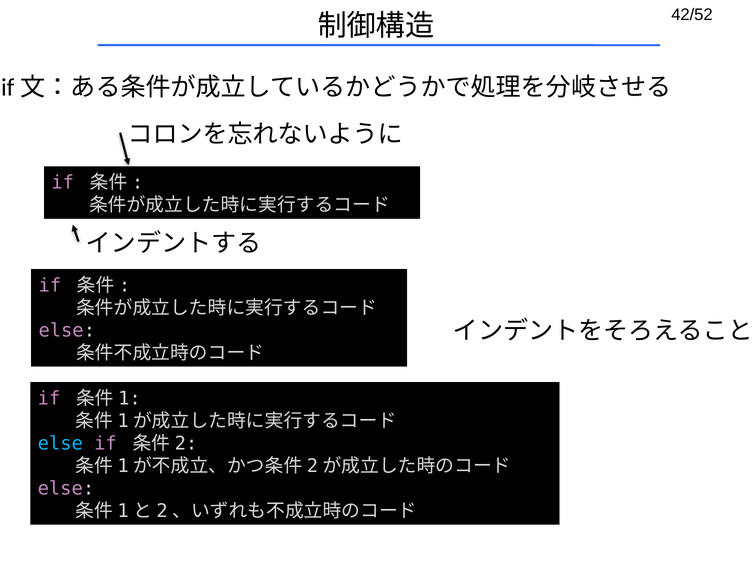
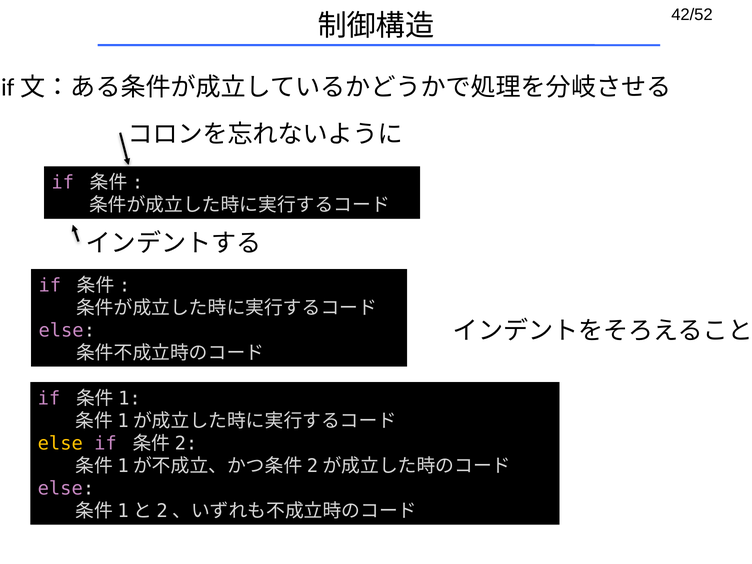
else at (60, 443) colour: light blue -> yellow
